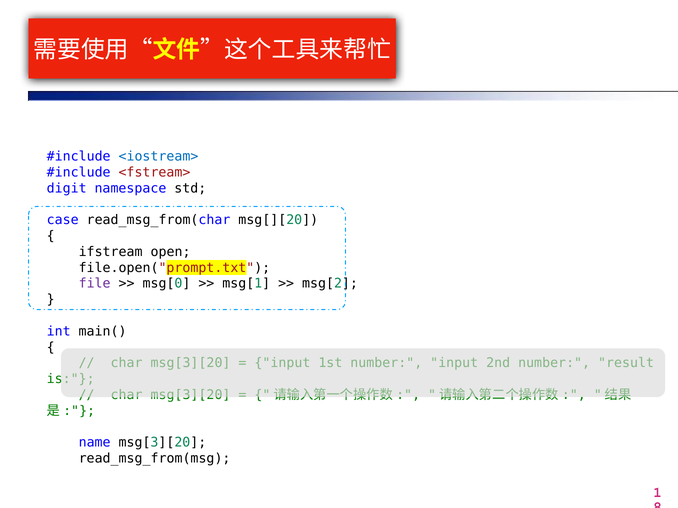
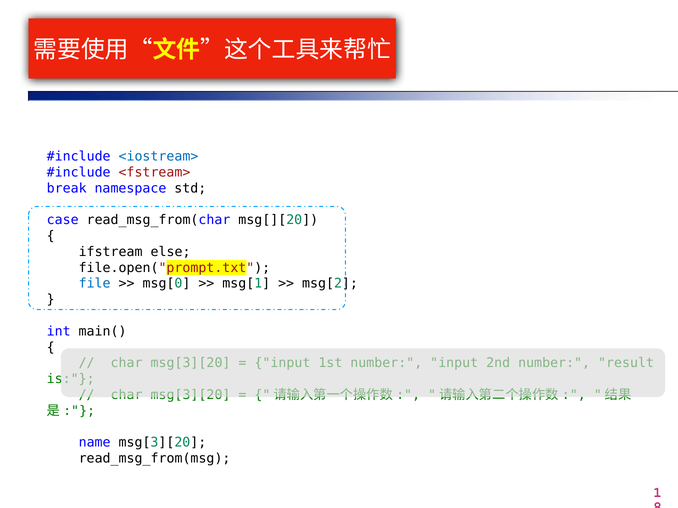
digit: digit -> break
open: open -> else
file colour: purple -> blue
